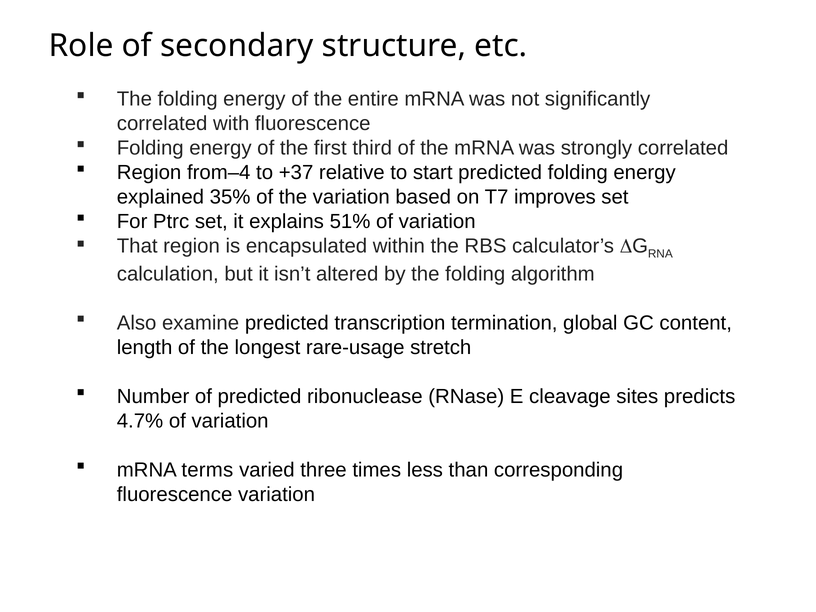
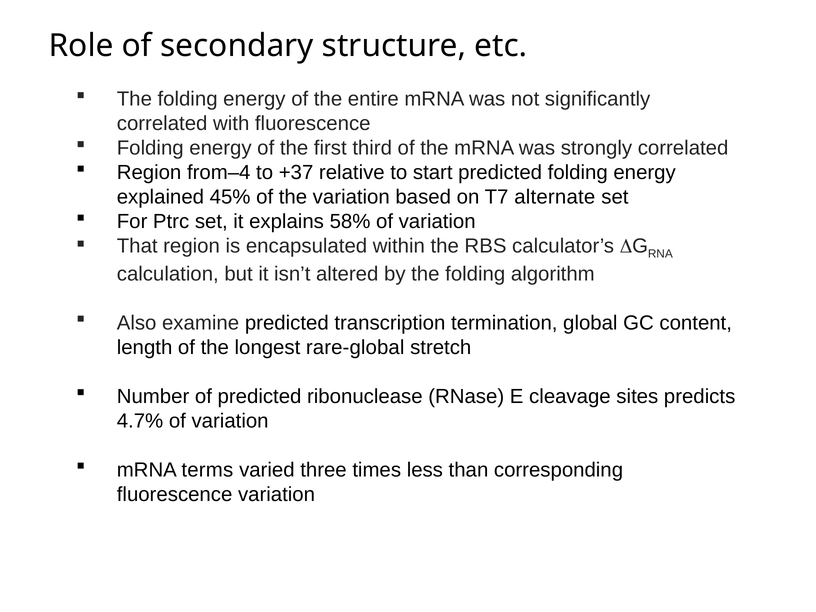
35%: 35% -> 45%
improves: improves -> alternate
51%: 51% -> 58%
rare-usage: rare-usage -> rare-global
